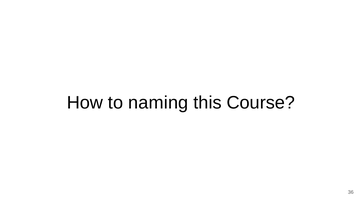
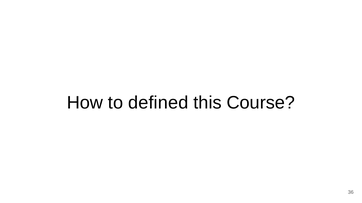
naming: naming -> defined
